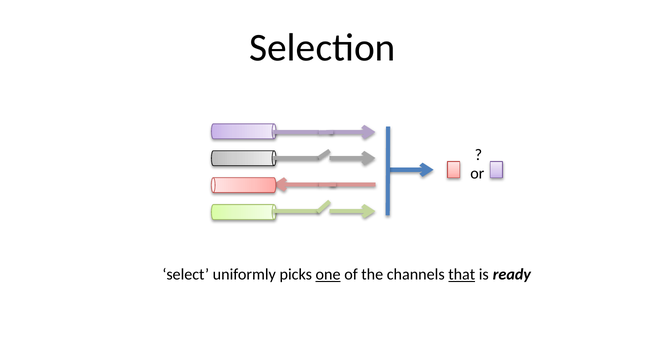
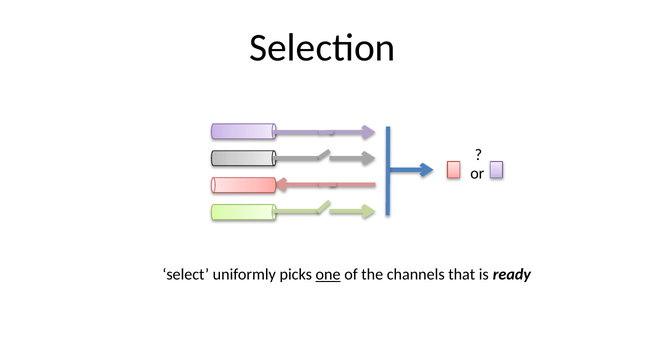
that underline: present -> none
